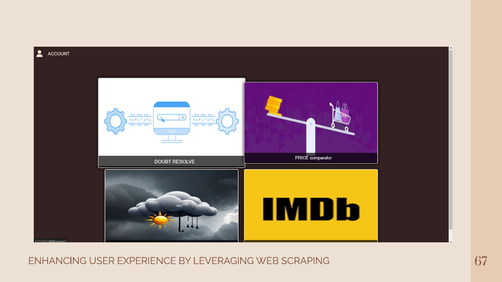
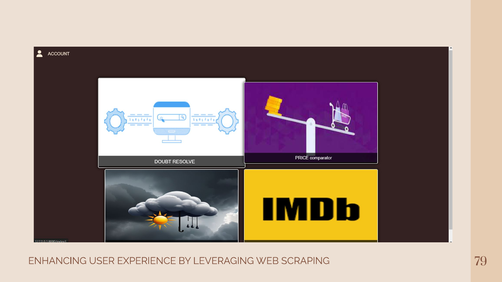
67: 67 -> 79
